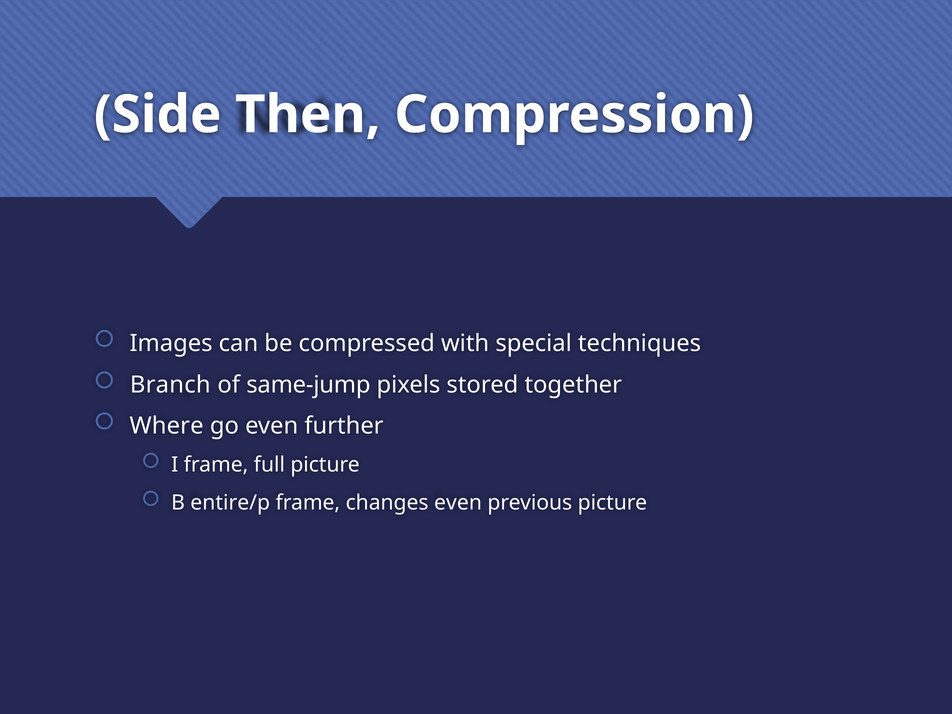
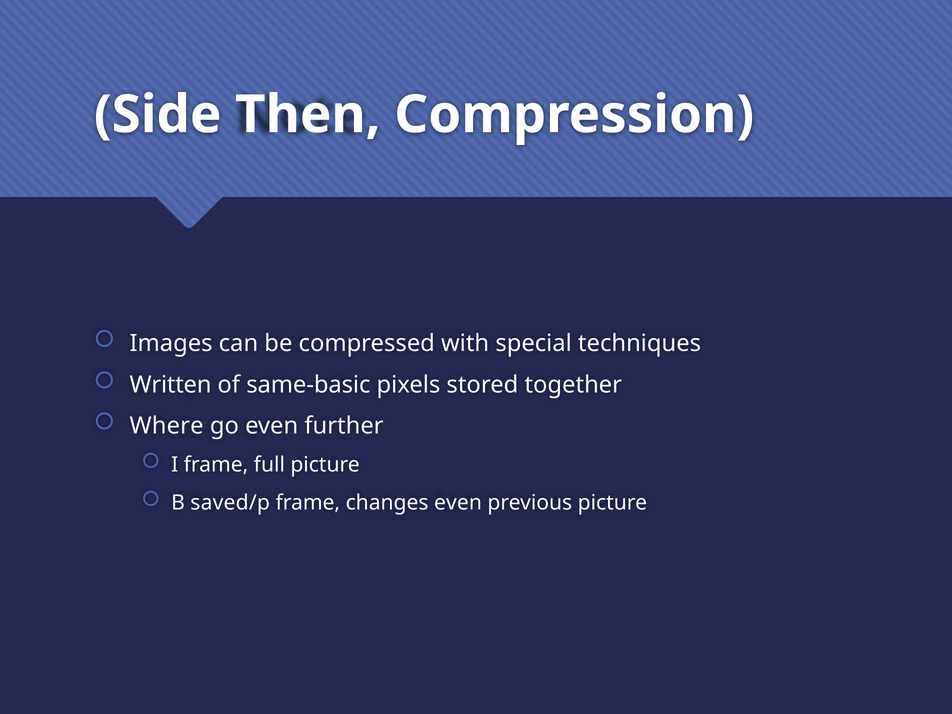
Branch: Branch -> Written
same-jump: same-jump -> same-basic
entire/p: entire/p -> saved/p
